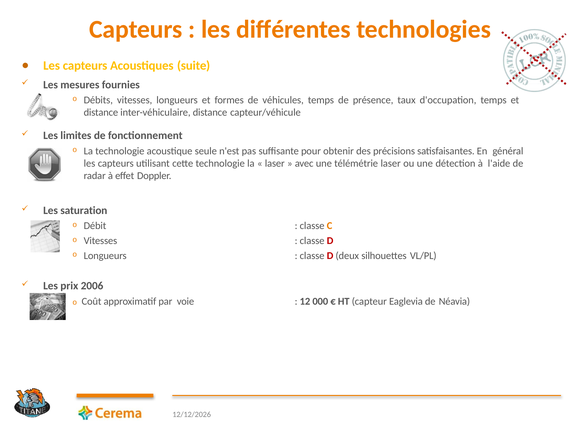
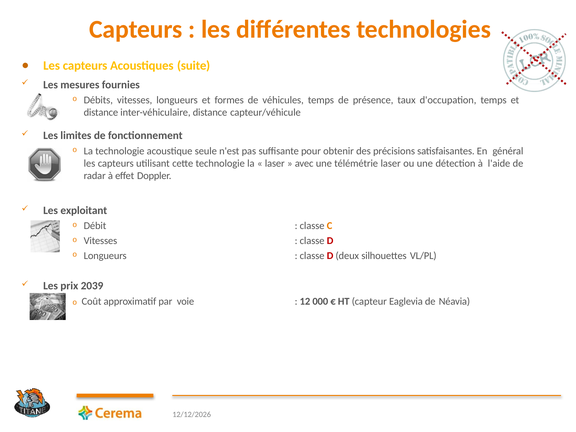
saturation: saturation -> exploitant
2006: 2006 -> 2039
